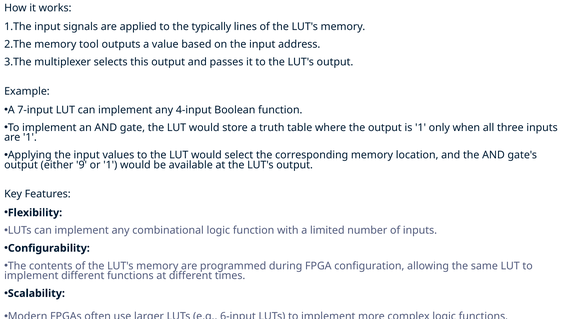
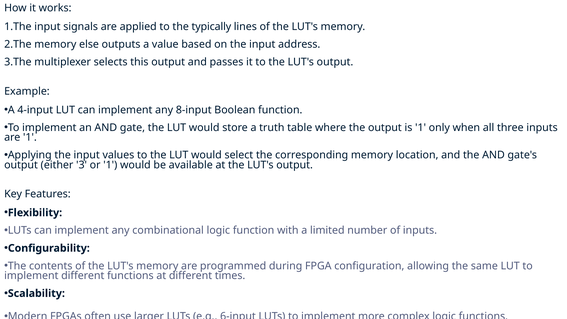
tool: tool -> else
7-input: 7-input -> 4-input
4-input: 4-input -> 8-input
9: 9 -> 3
